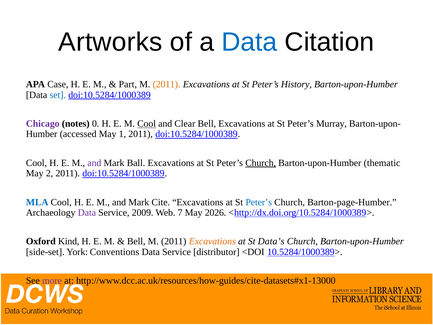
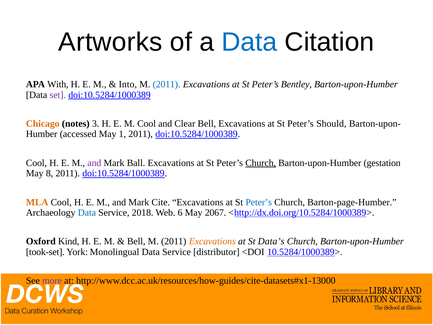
Case: Case -> With
Part: Part -> Into
2011 at (167, 84) colour: orange -> blue
History: History -> Bentley
set colour: blue -> purple
Chicago colour: purple -> orange
0: 0 -> 3
Cool at (147, 124) underline: present -> none
Murray: Murray -> Should
thematic: thematic -> gestation
2: 2 -> 8
MLA colour: blue -> orange
Data at (87, 212) colour: purple -> blue
2009: 2009 -> 2018
7: 7 -> 6
2026: 2026 -> 2067
side-set: side-set -> took-set
Conventions: Conventions -> Monolingual
